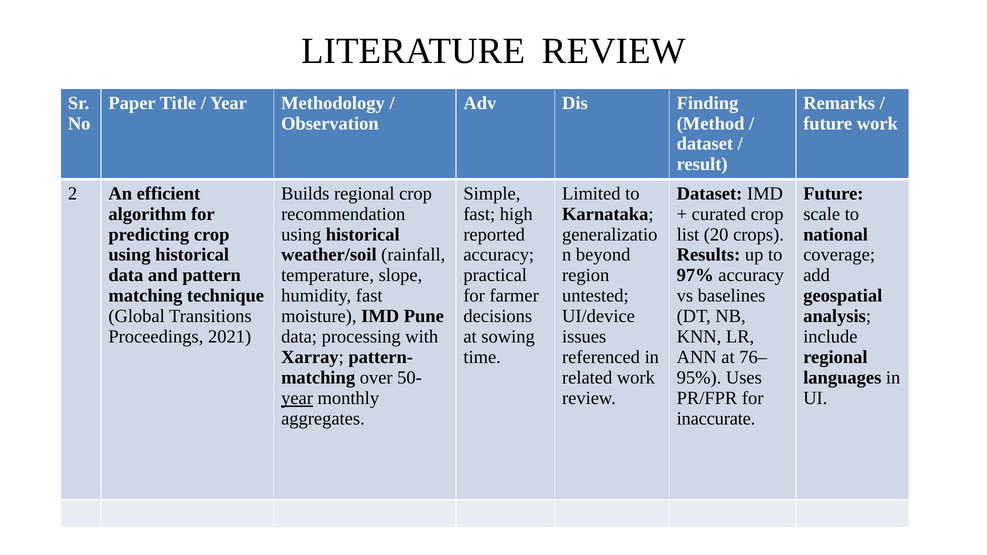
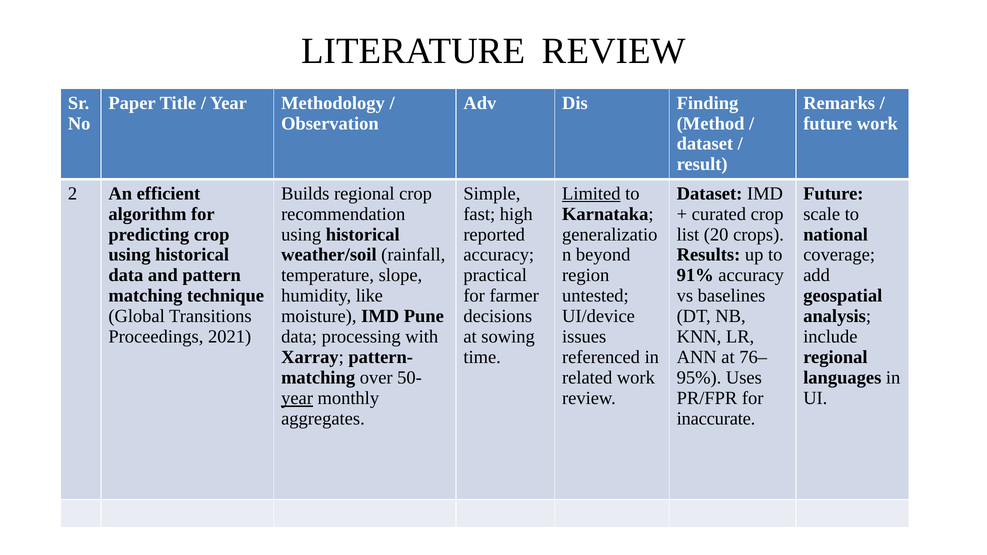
Limited underline: none -> present
97%: 97% -> 91%
humidity fast: fast -> like
